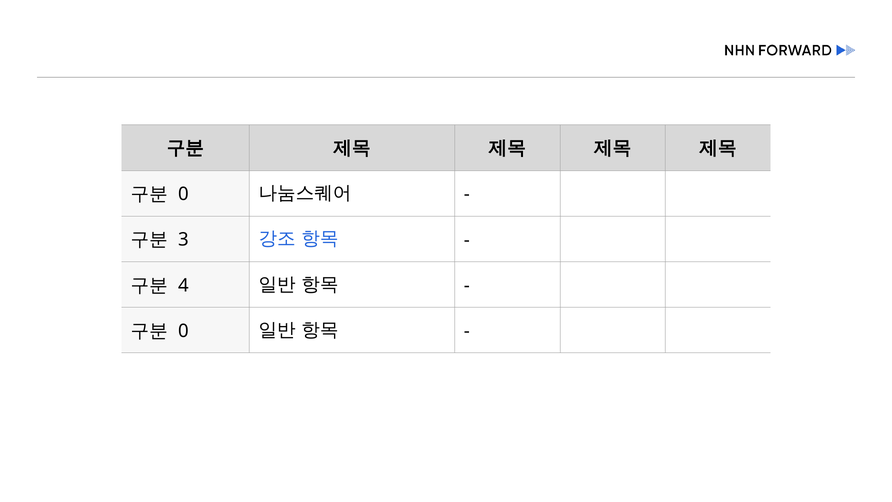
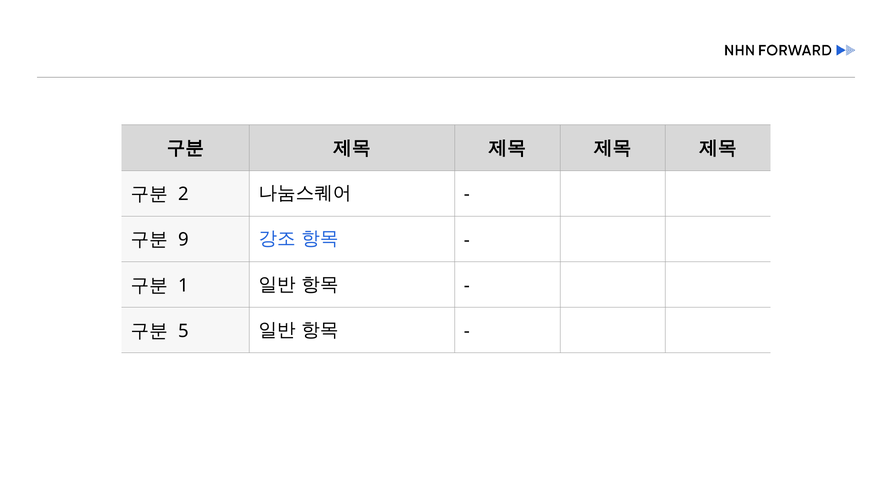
0 at (183, 194): 0 -> 2
3: 3 -> 9
4: 4 -> 1
0 at (183, 331): 0 -> 5
